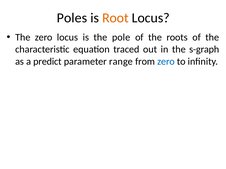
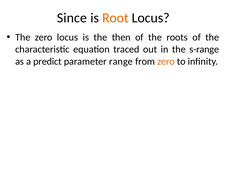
Poles: Poles -> Since
pole: pole -> then
s-graph: s-graph -> s-range
zero at (166, 62) colour: blue -> orange
